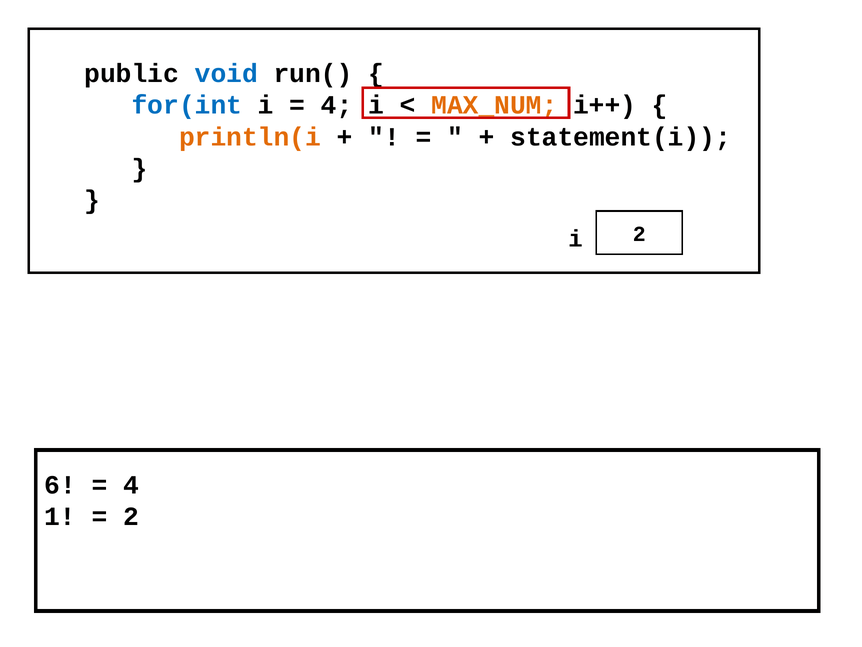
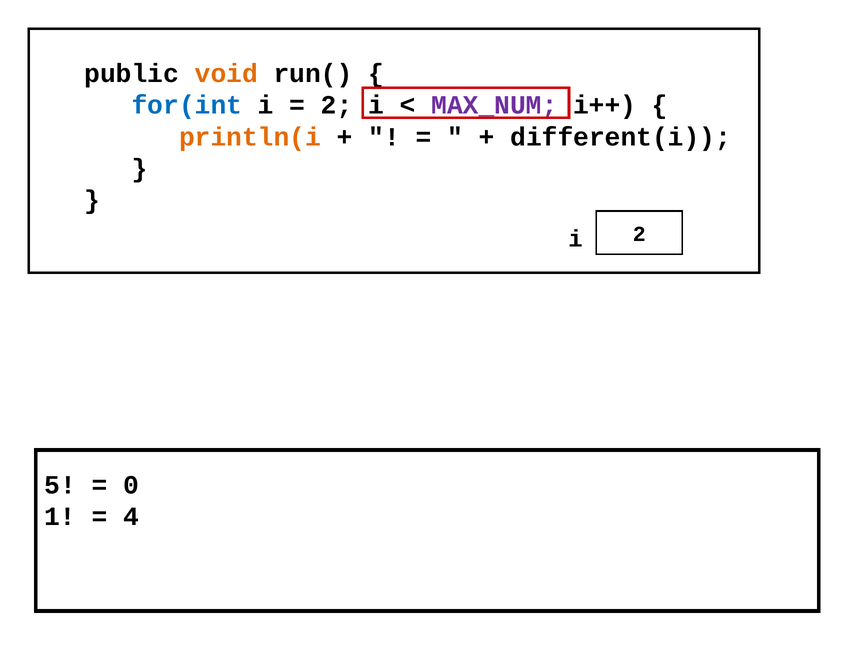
void colour: blue -> orange
4 at (337, 105): 4 -> 2
MAX_NUM colour: orange -> purple
statement(i: statement(i -> different(i
6: 6 -> 5
4 at (131, 485): 4 -> 0
2 at (131, 516): 2 -> 4
